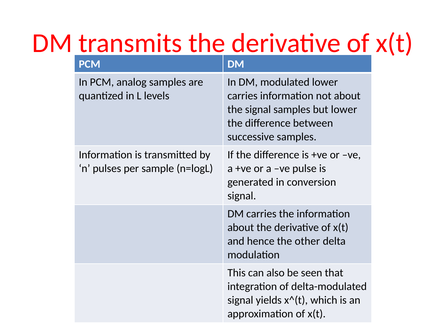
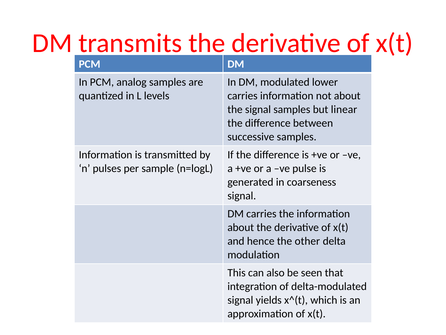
but lower: lower -> linear
conversion: conversion -> coarseness
